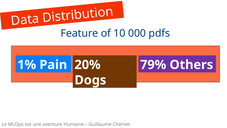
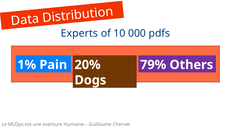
Feature: Feature -> Experts
